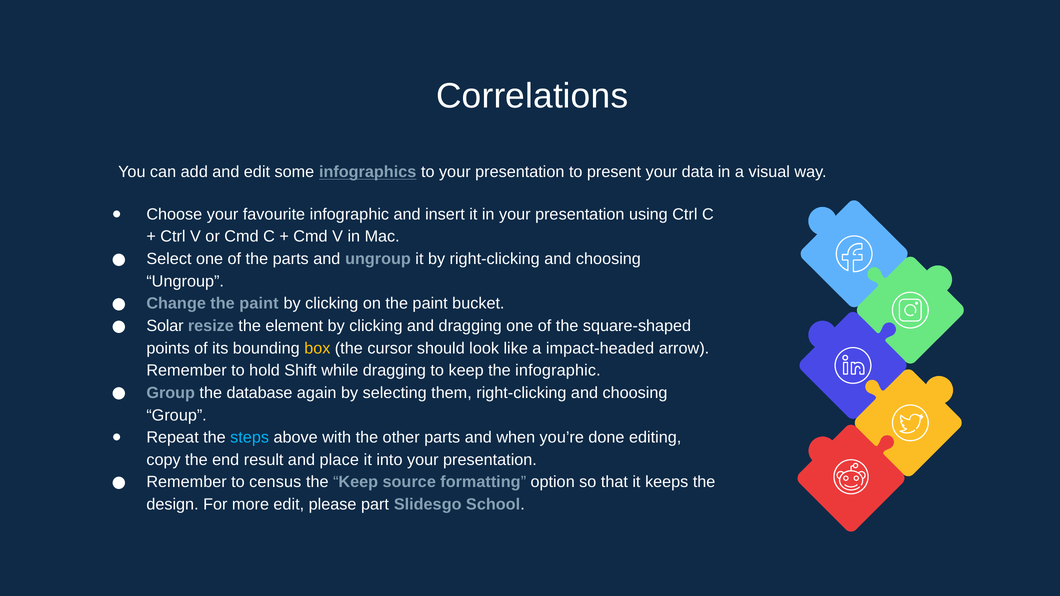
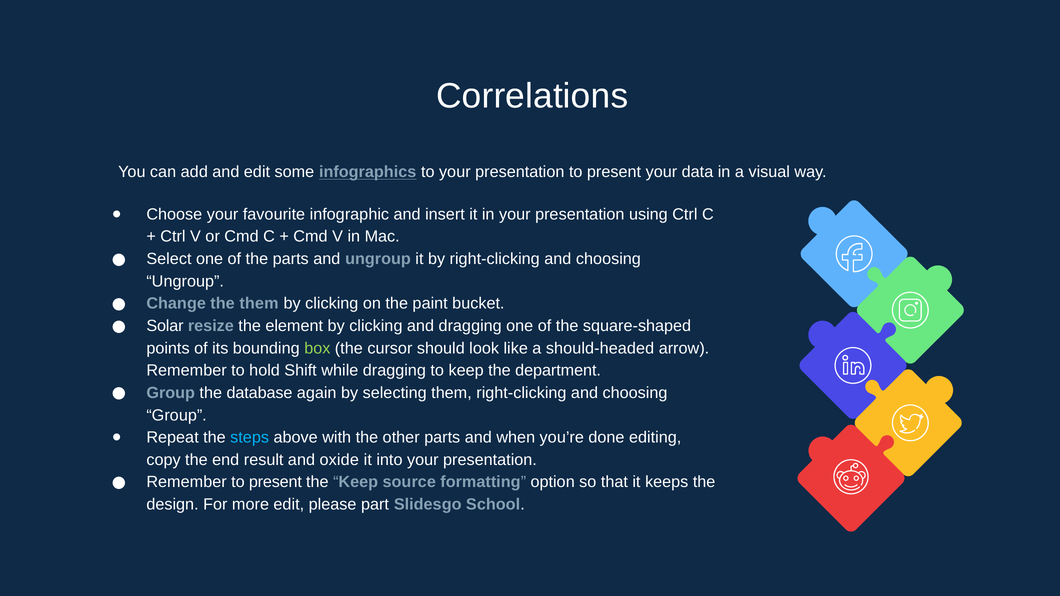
Change the paint: paint -> them
box colour: yellow -> light green
impact-headed: impact-headed -> should-headed
the infographic: infographic -> department
place: place -> oxide
Remember to census: census -> present
